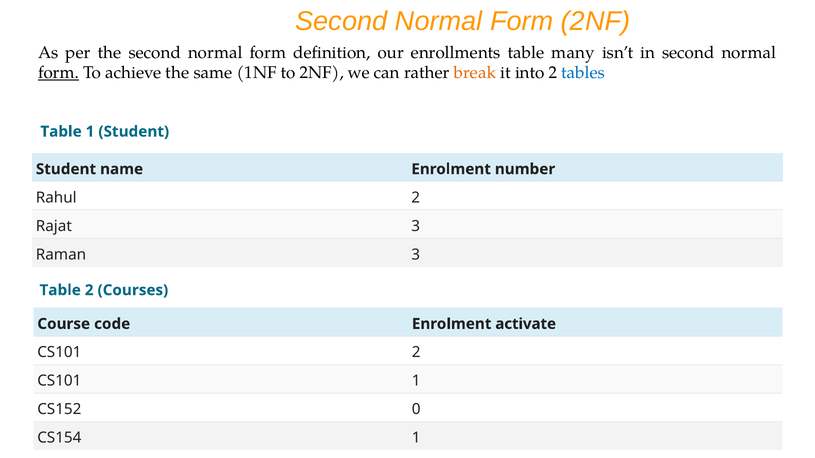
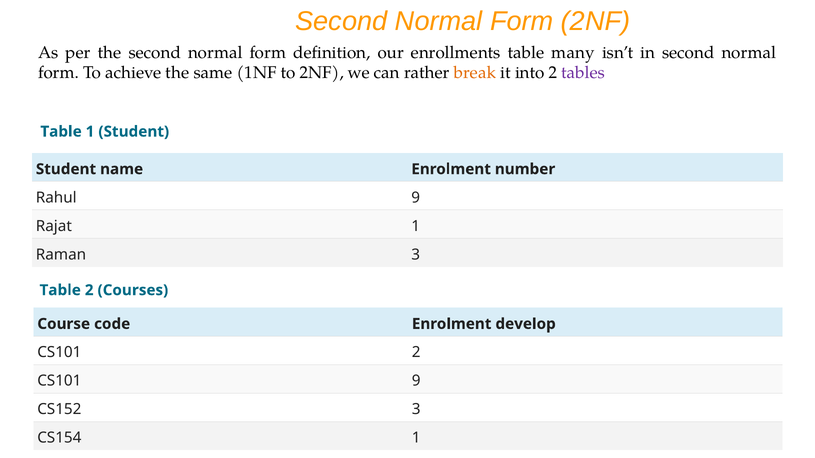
form at (58, 73) underline: present -> none
tables colour: blue -> purple
Rahul 2: 2 -> 9
Rajat 3: 3 -> 1
activate: activate -> develop
CS101 1: 1 -> 9
CS152 0: 0 -> 3
